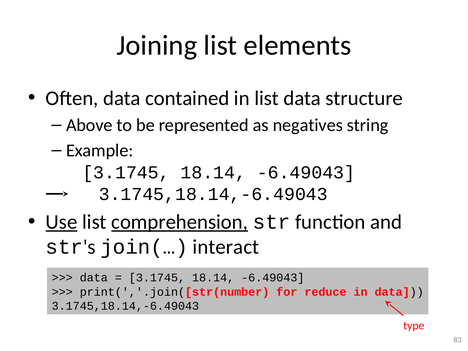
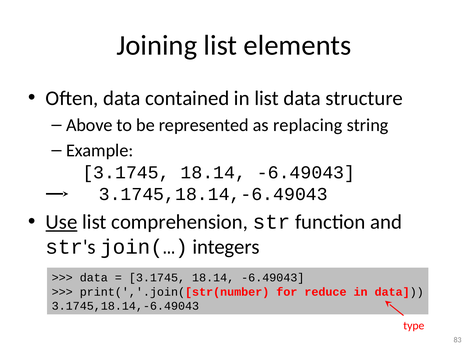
negatives: negatives -> replacing
comprehension underline: present -> none
interact: interact -> integers
